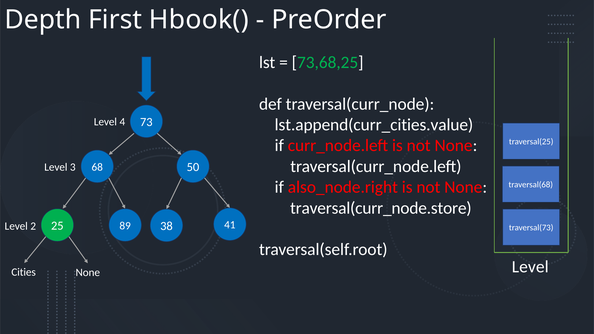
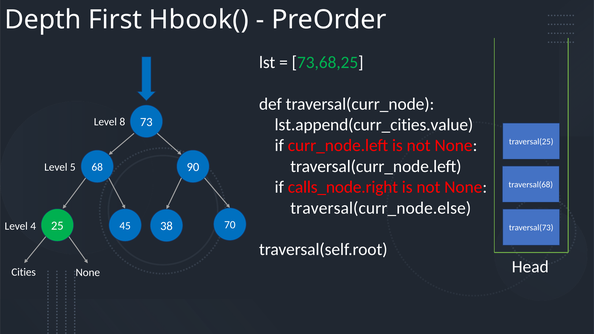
4: 4 -> 8
3: 3 -> 5
50: 50 -> 90
also_node.right: also_node.right -> calls_node.right
traversal(curr_node.store: traversal(curr_node.store -> traversal(curr_node.else
89: 89 -> 45
41: 41 -> 70
2: 2 -> 4
Level at (530, 267): Level -> Head
